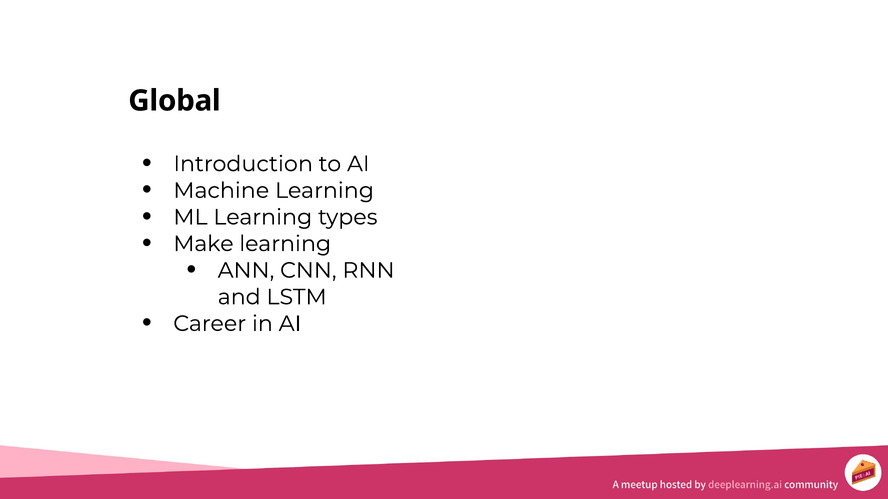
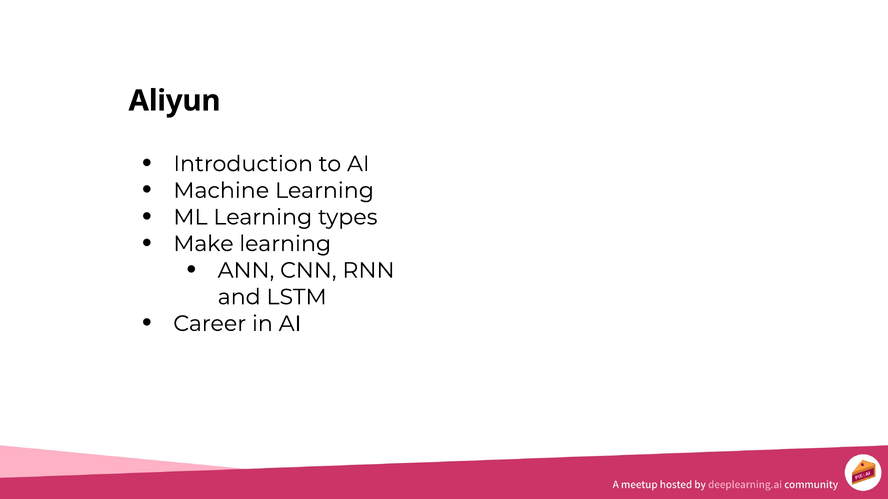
Global: Global -> Aliyun
